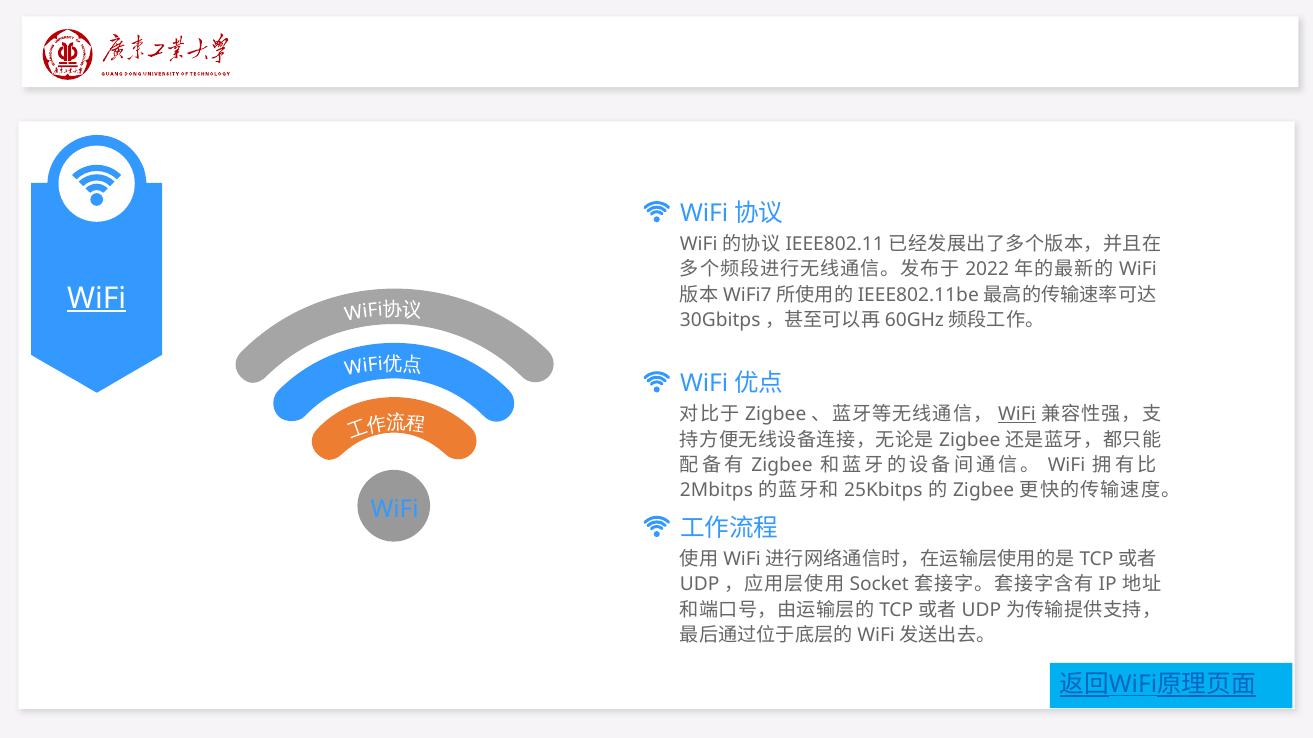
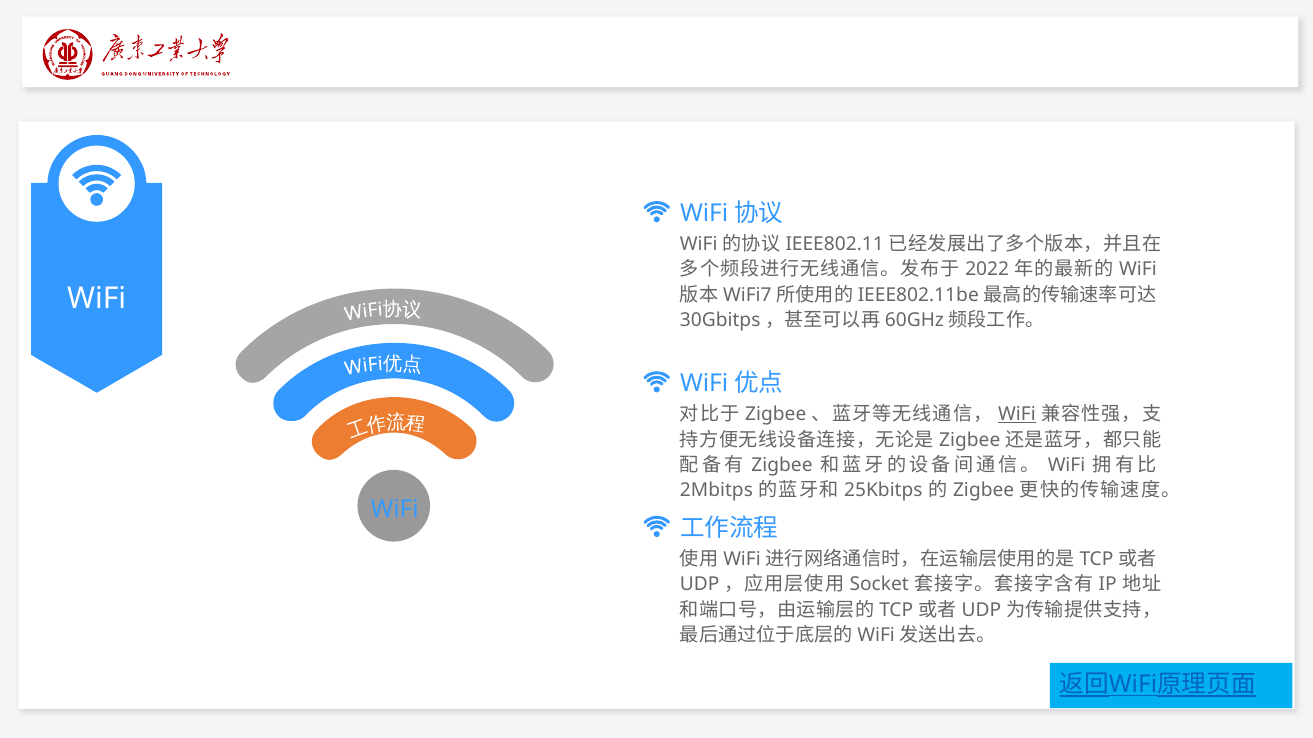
WiFi at (97, 299) underline: present -> none
